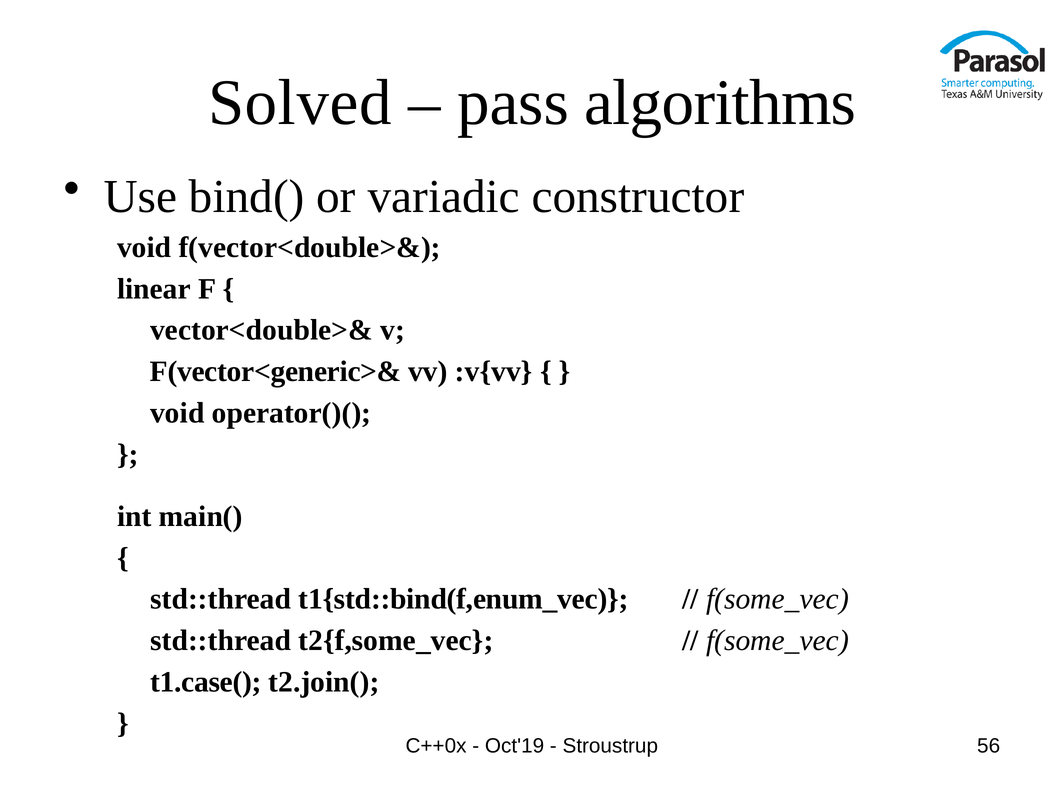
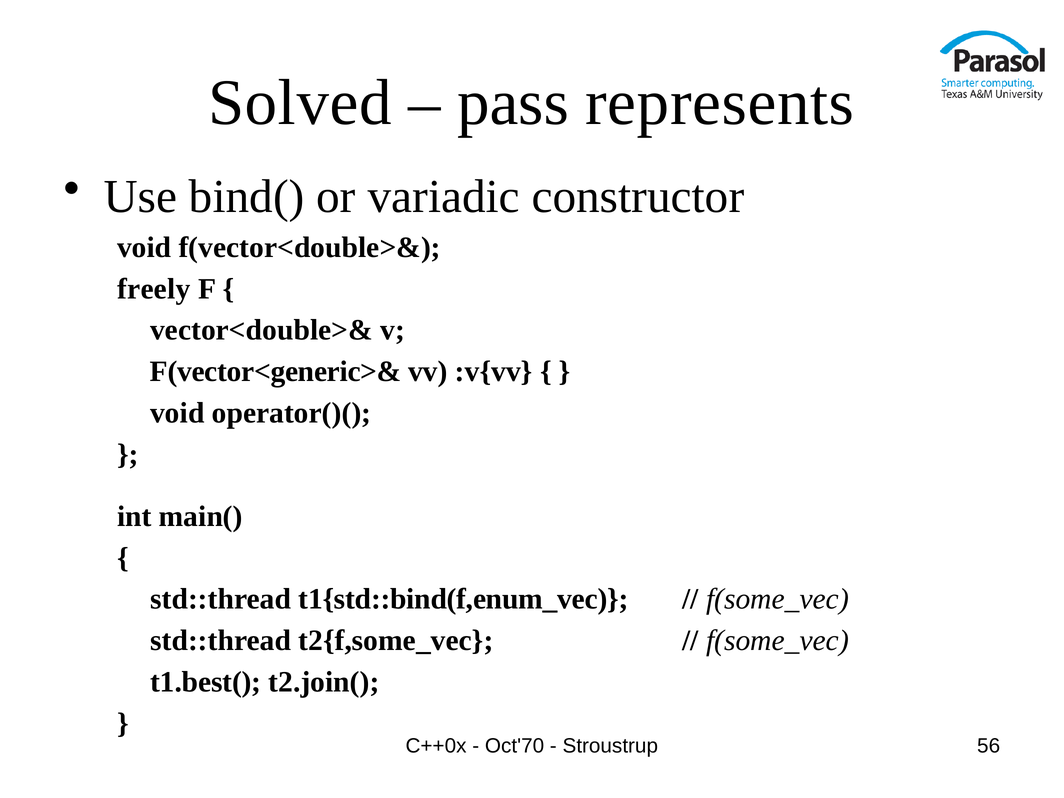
algorithms: algorithms -> represents
linear: linear -> freely
t1.case(: t1.case( -> t1.best(
Oct'19: Oct'19 -> Oct'70
